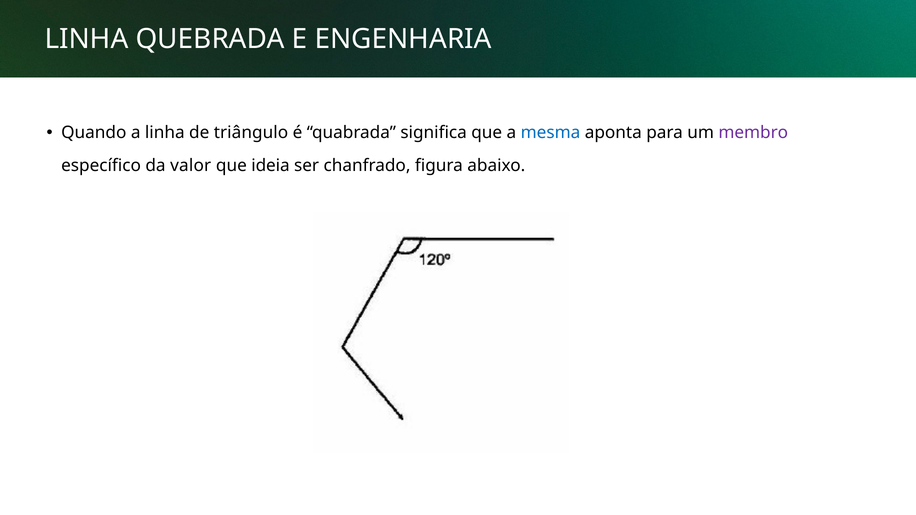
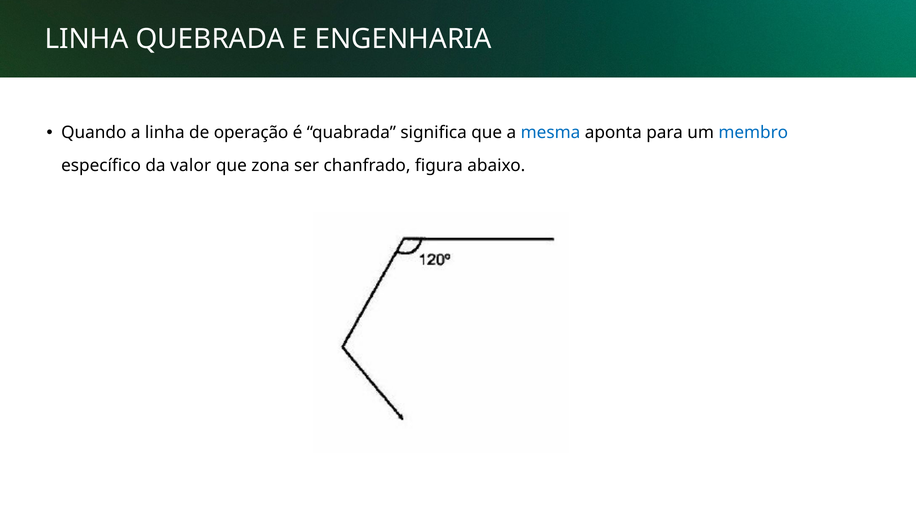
triângulo: triângulo -> operação
membro colour: purple -> blue
ideia: ideia -> zona
